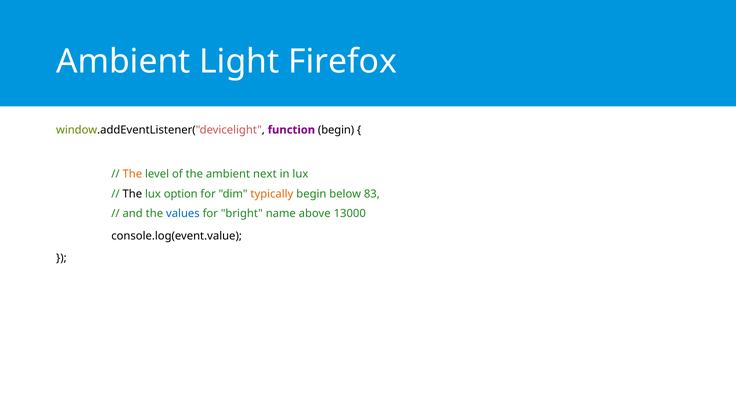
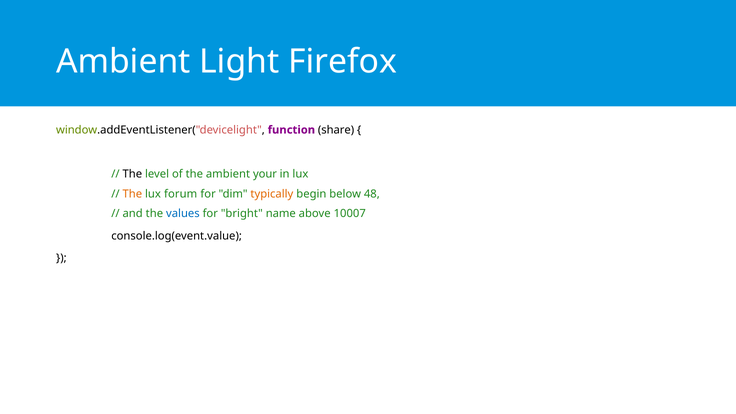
function begin: begin -> share
The at (132, 174) colour: orange -> black
next: next -> your
The at (132, 194) colour: black -> orange
option: option -> forum
83: 83 -> 48
13000: 13000 -> 10007
